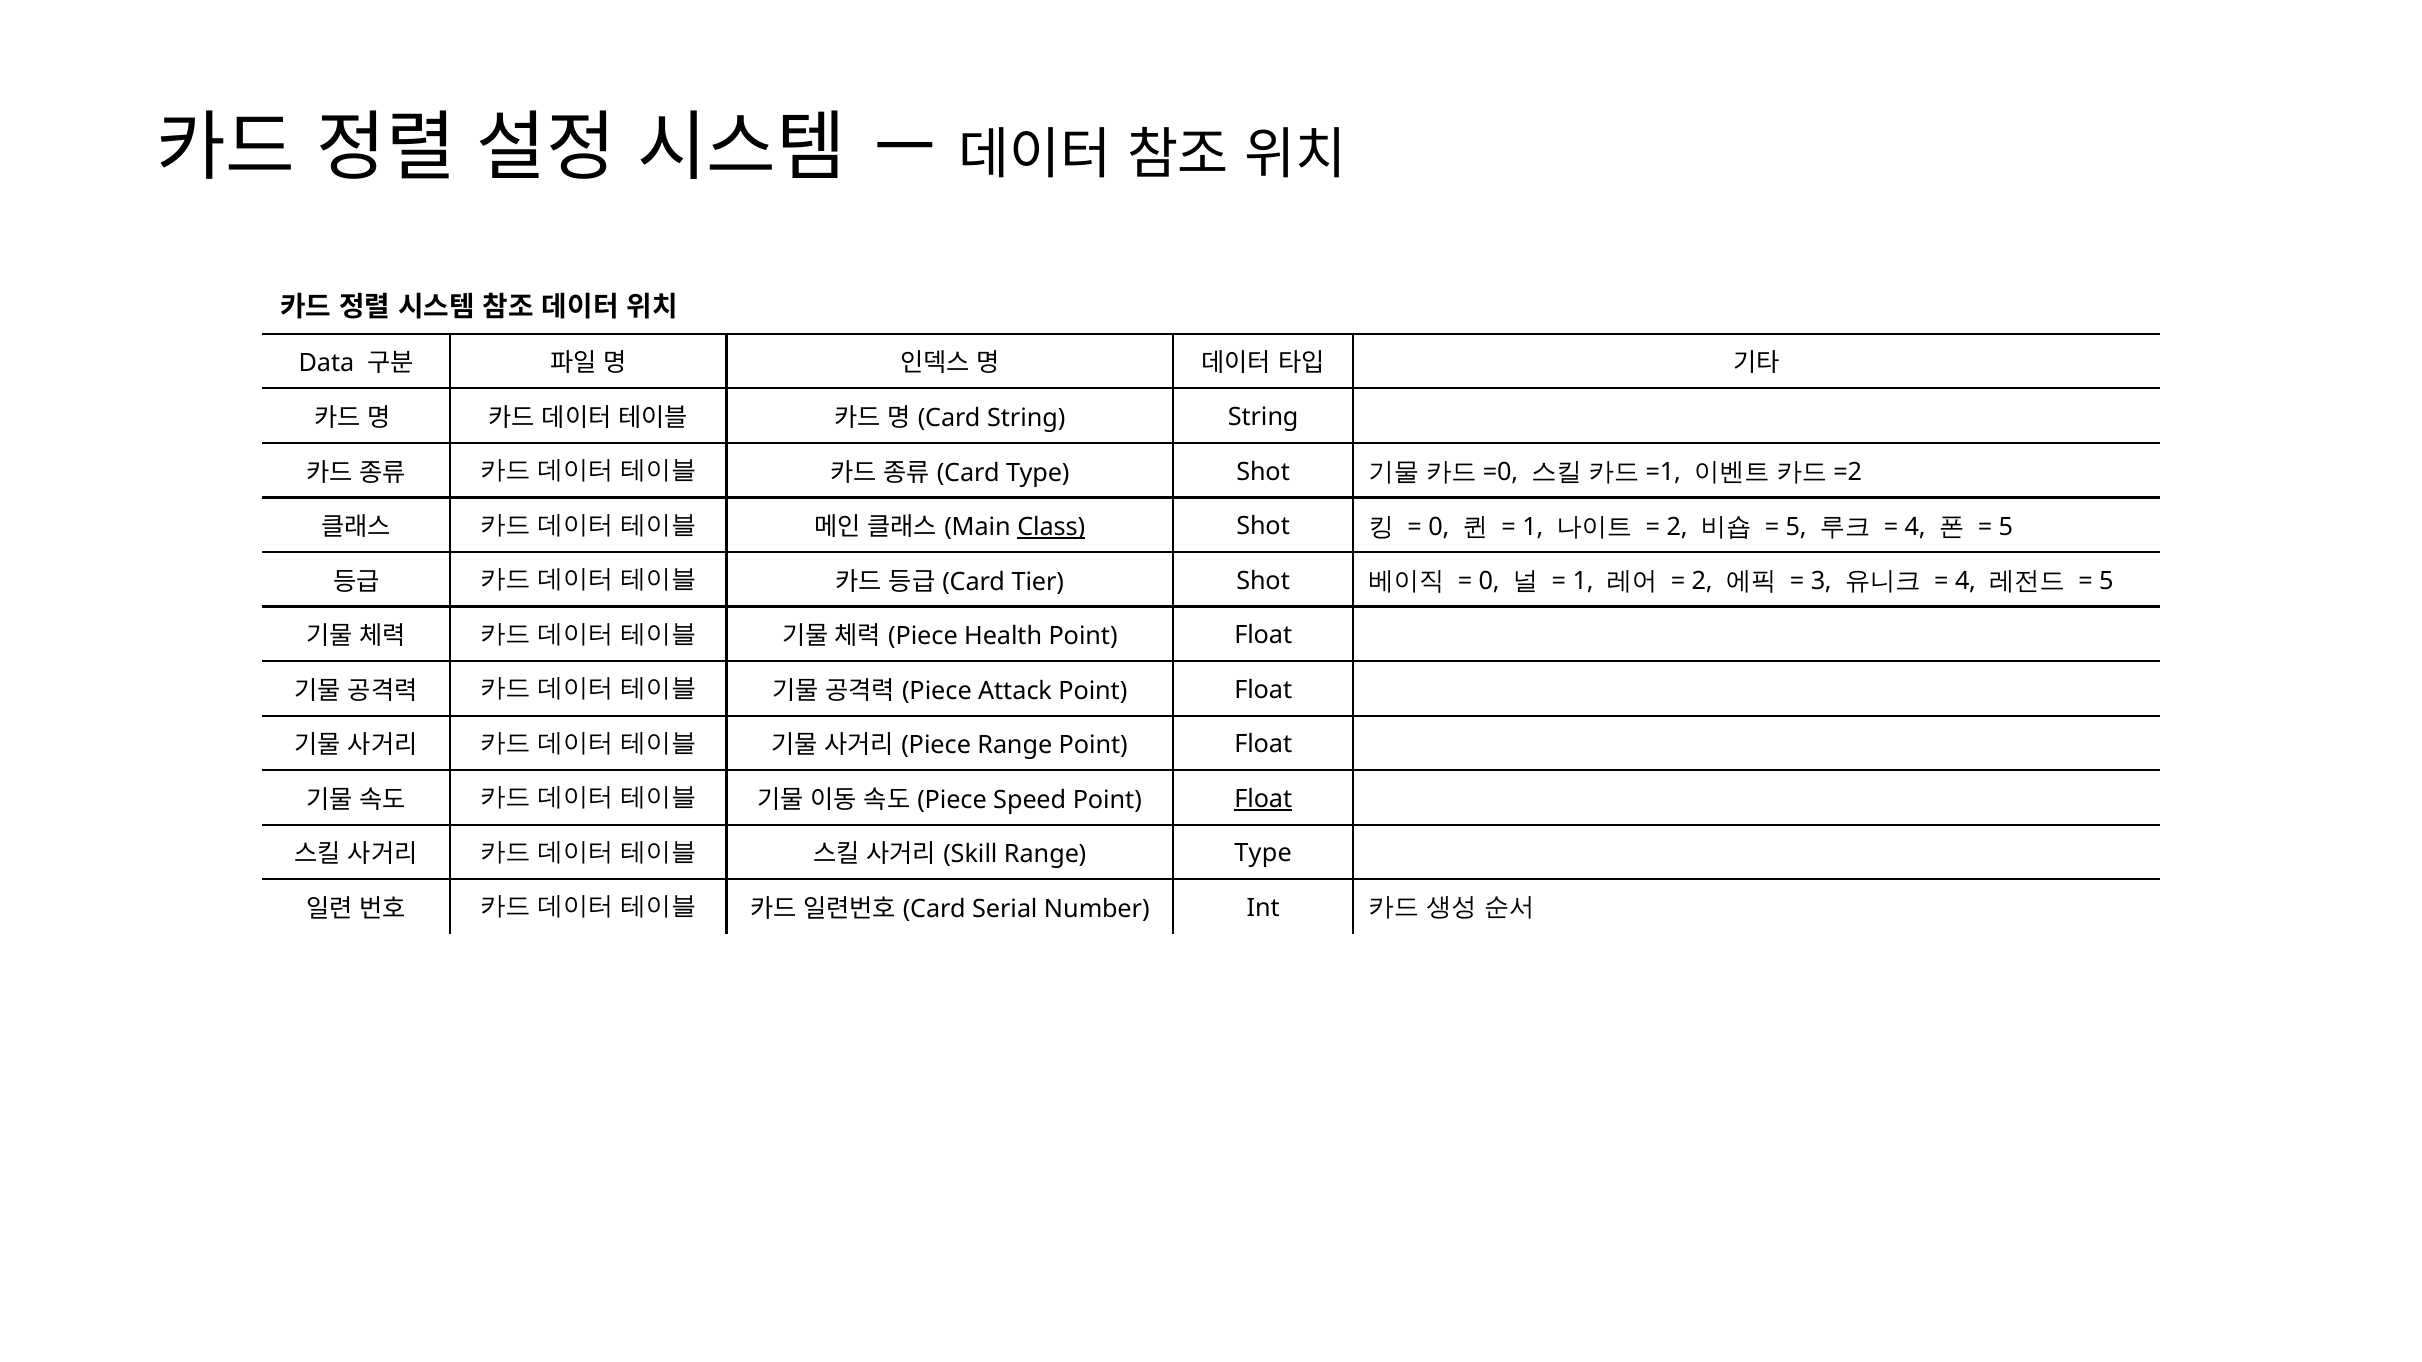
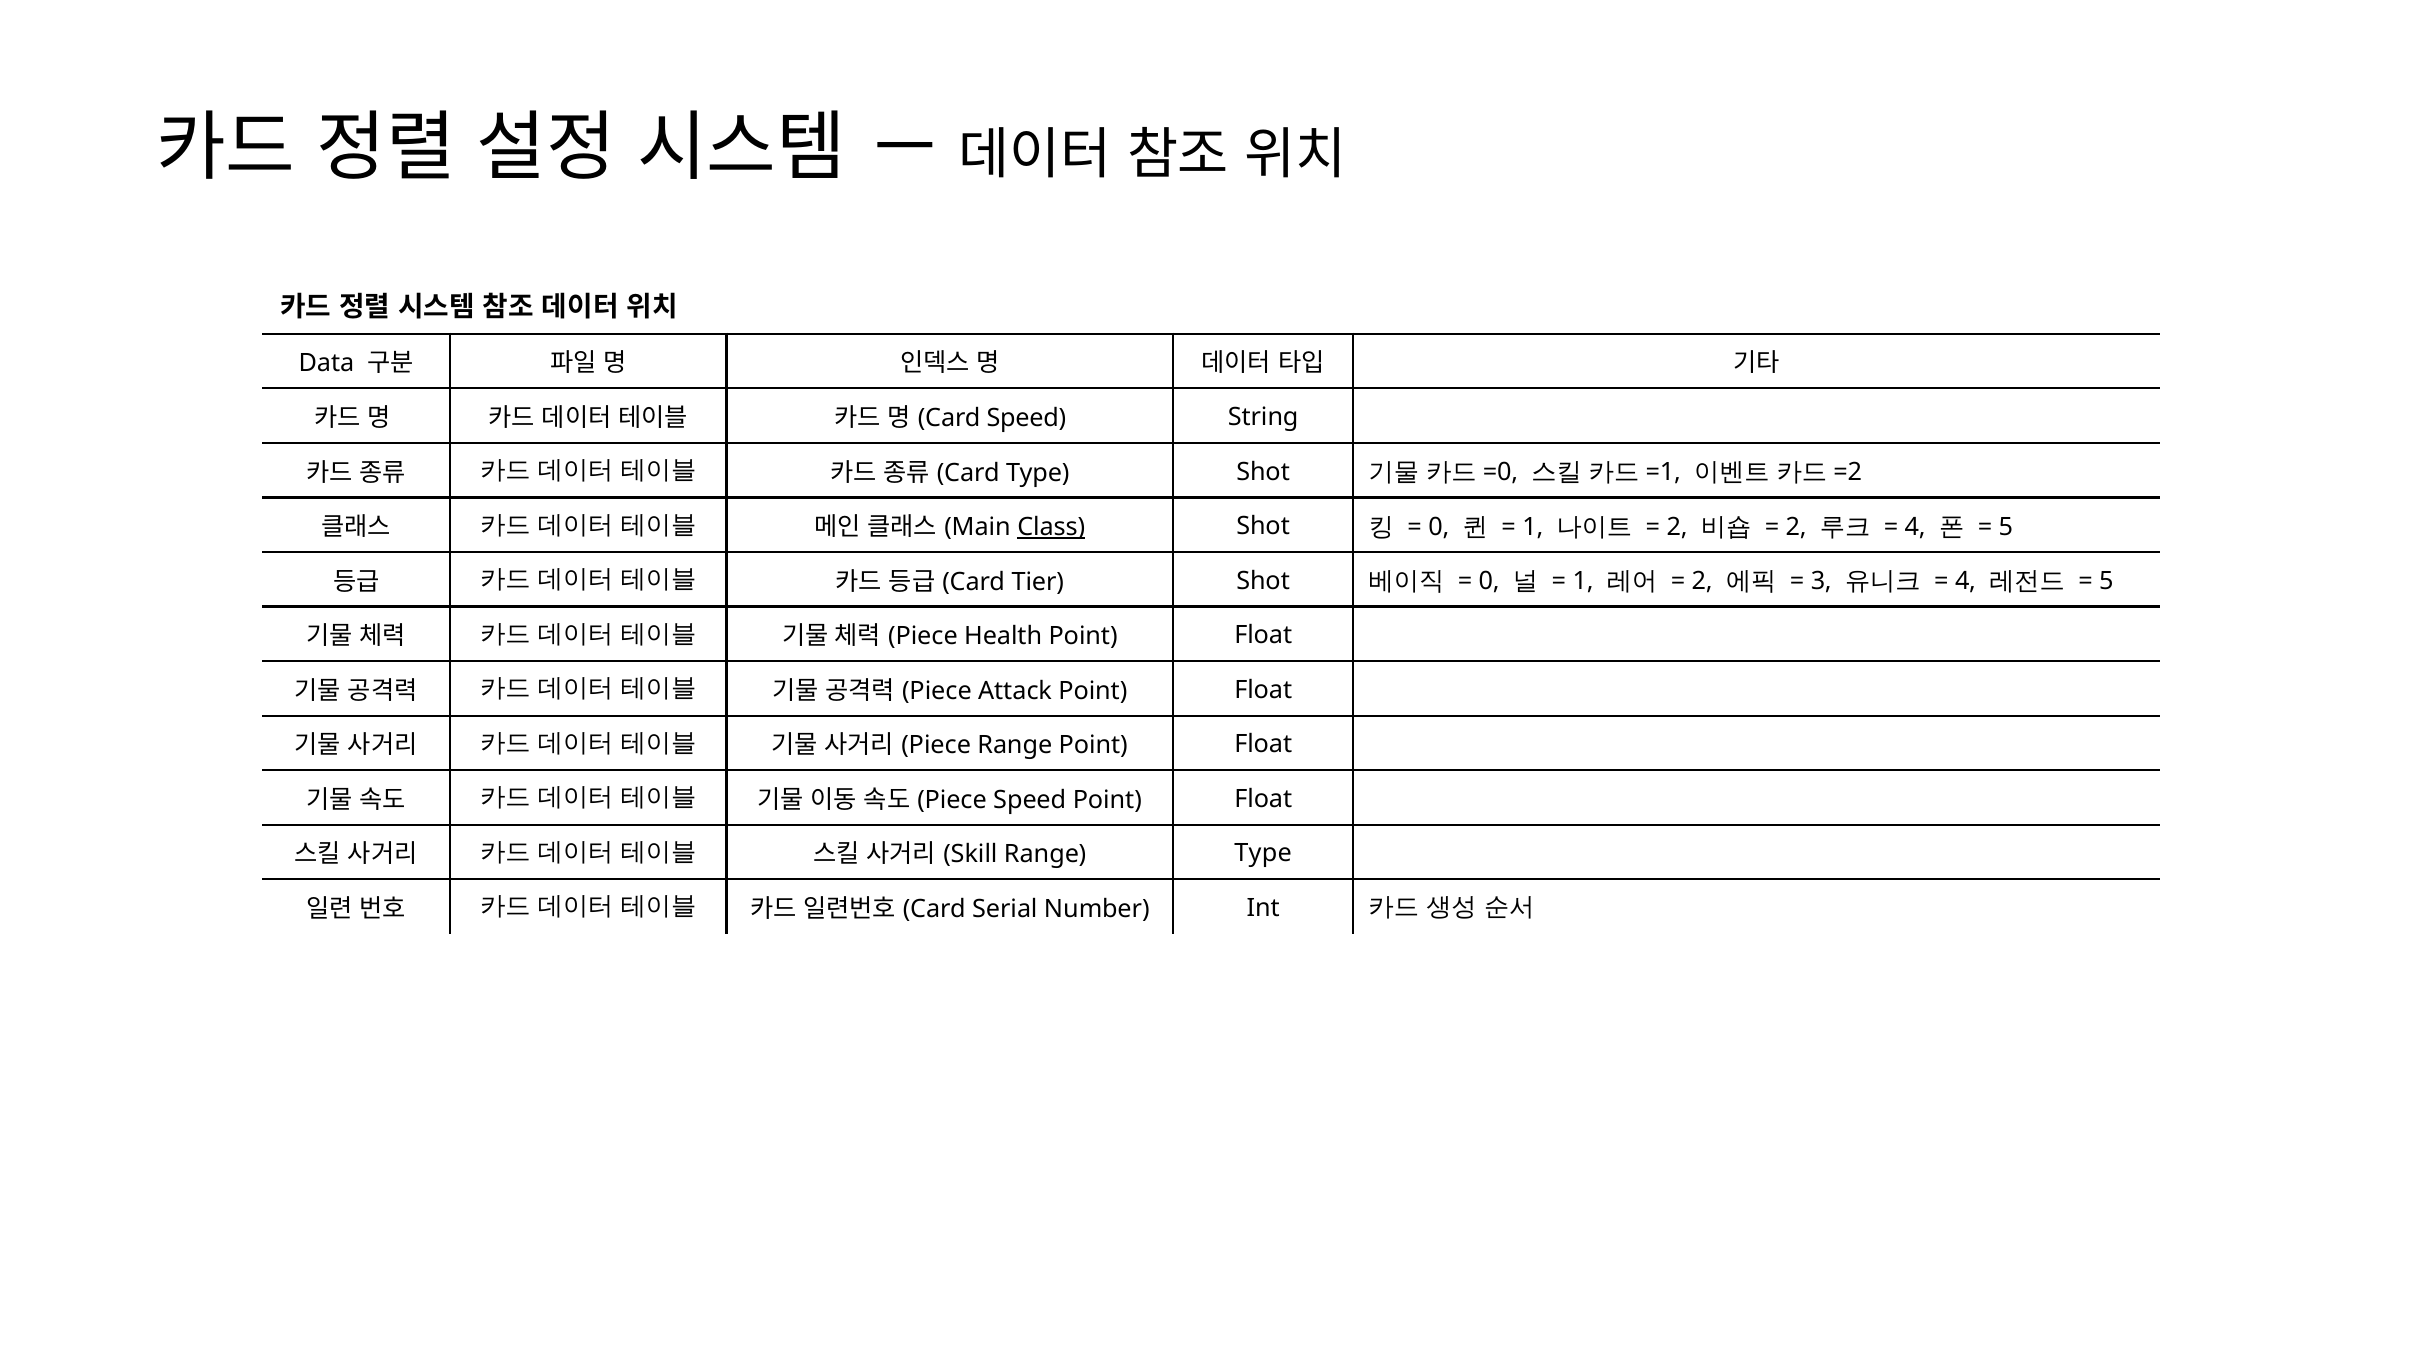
String at (1026, 418): String -> Speed
5 at (1796, 527): 5 -> 2
Float at (1263, 799) underline: present -> none
